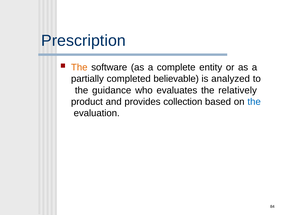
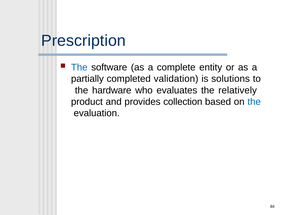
The at (79, 67) colour: orange -> blue
believable: believable -> validation
analyzed: analyzed -> solutions
guidance: guidance -> hardware
